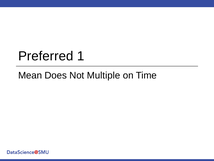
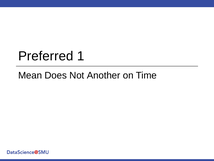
Multiple: Multiple -> Another
